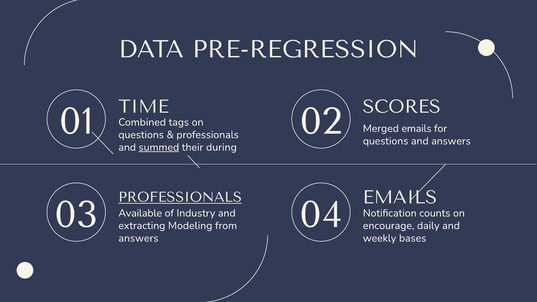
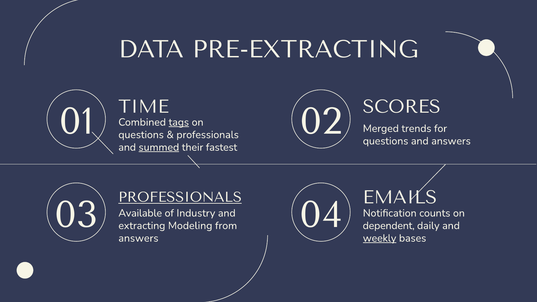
PRE-REGRESSION: PRE-REGRESSION -> PRE-EXTRACTING
tags underline: none -> present
Merged emails: emails -> trends
during: during -> fastest
encourage: encourage -> dependent
weekly underline: none -> present
